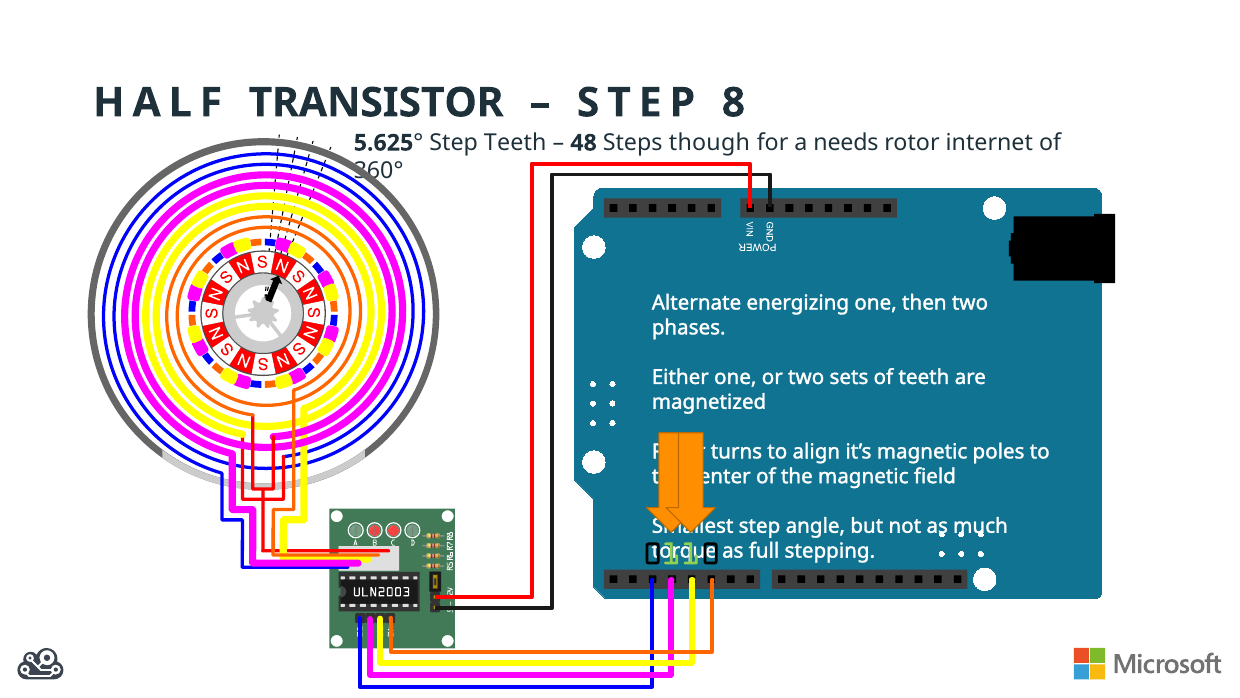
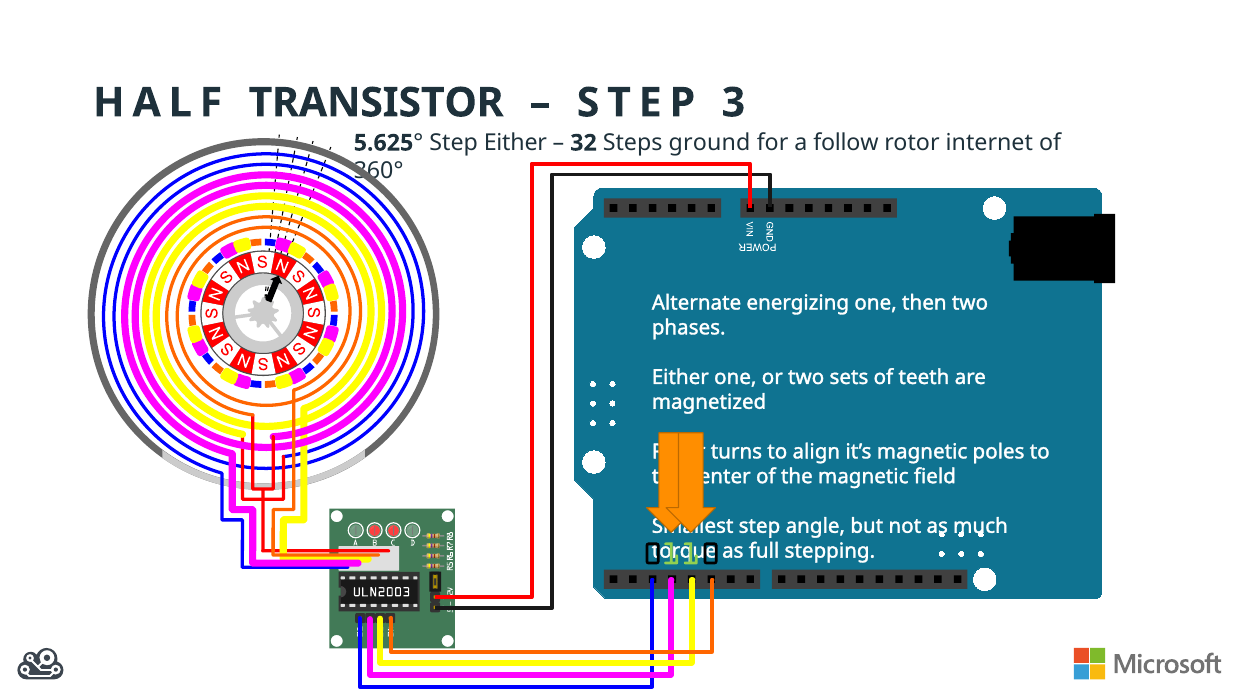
8: 8 -> 3
Teeth at (515, 143): Teeth -> Either
48: 48 -> 32
though: though -> ground
needs: needs -> follow
